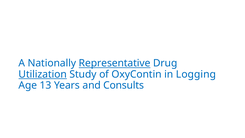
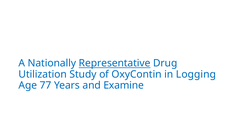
Utilization underline: present -> none
13: 13 -> 77
Consults: Consults -> Examine
